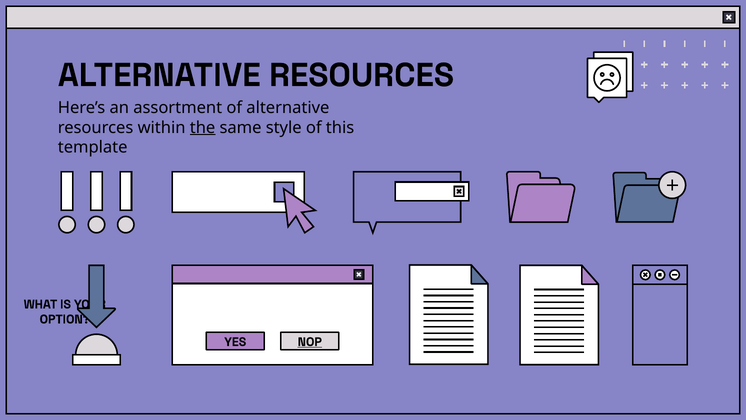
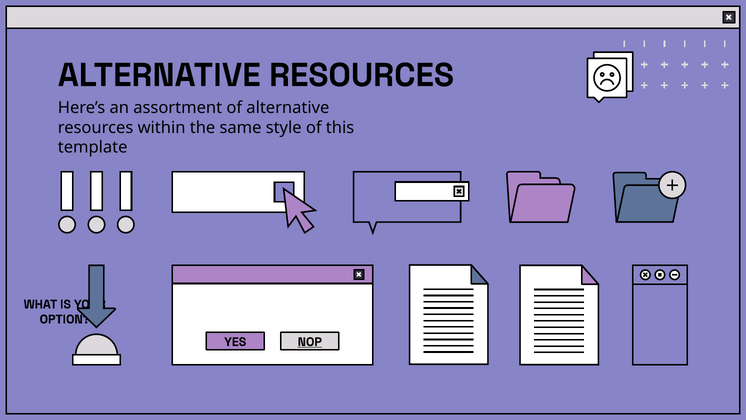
the underline: present -> none
